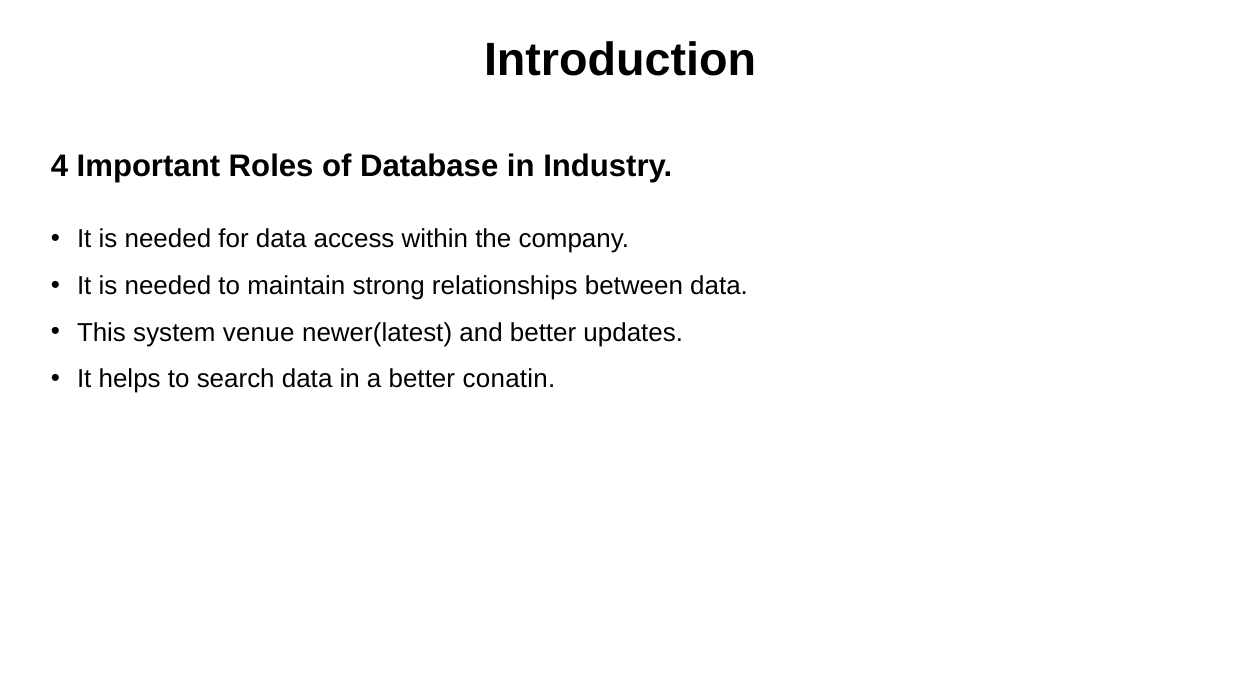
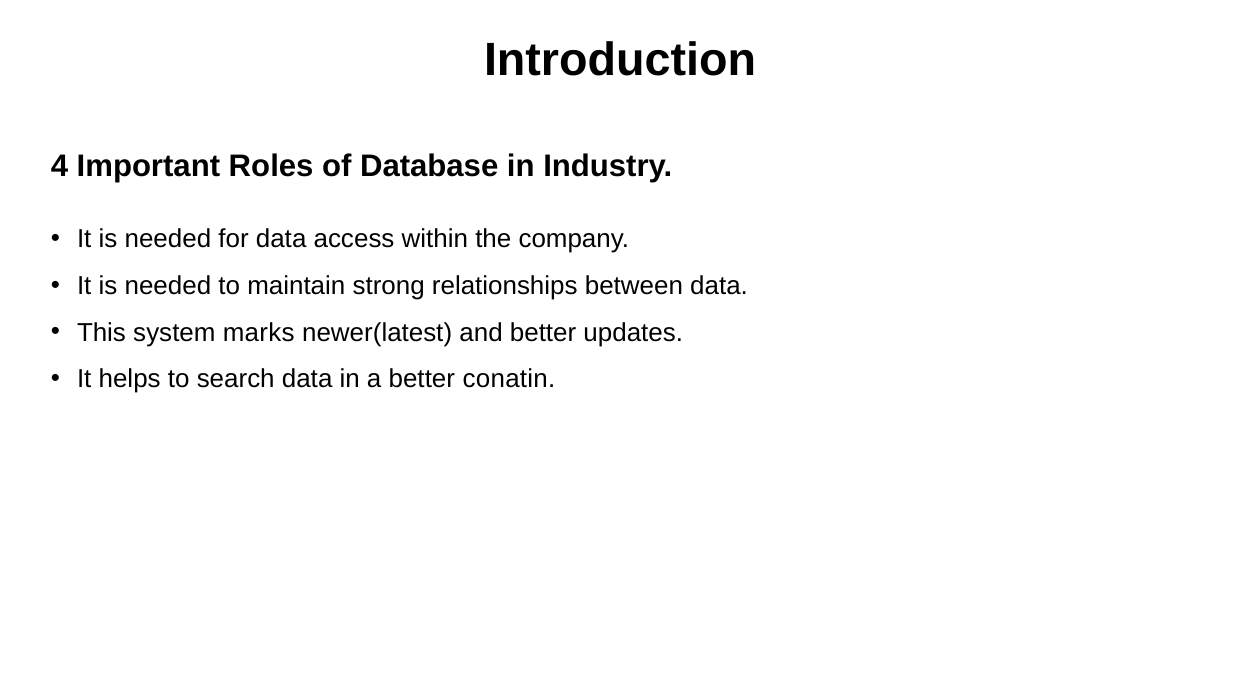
venue: venue -> marks
